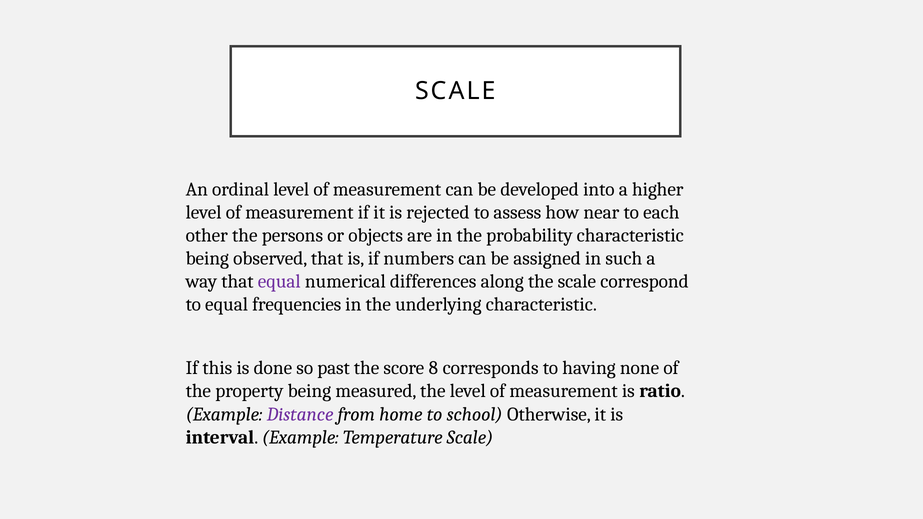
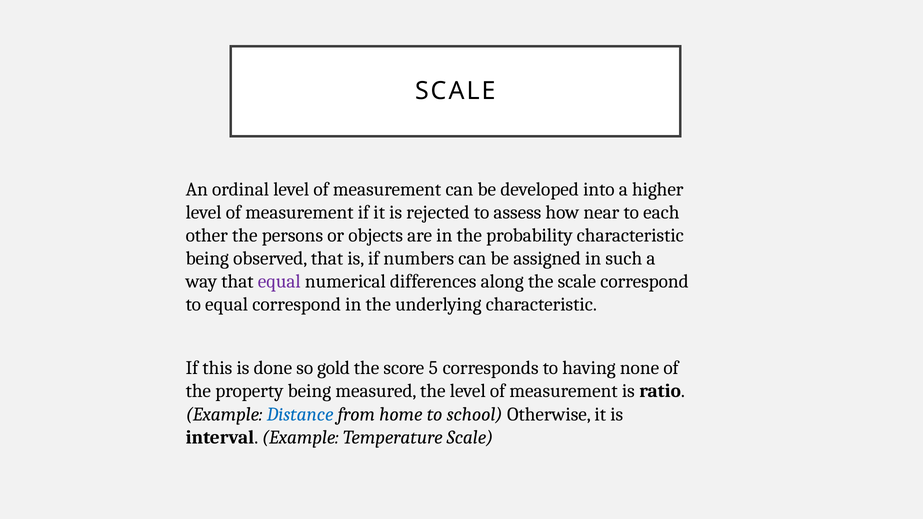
equal frequencies: frequencies -> correspond
past: past -> gold
8: 8 -> 5
Distance colour: purple -> blue
